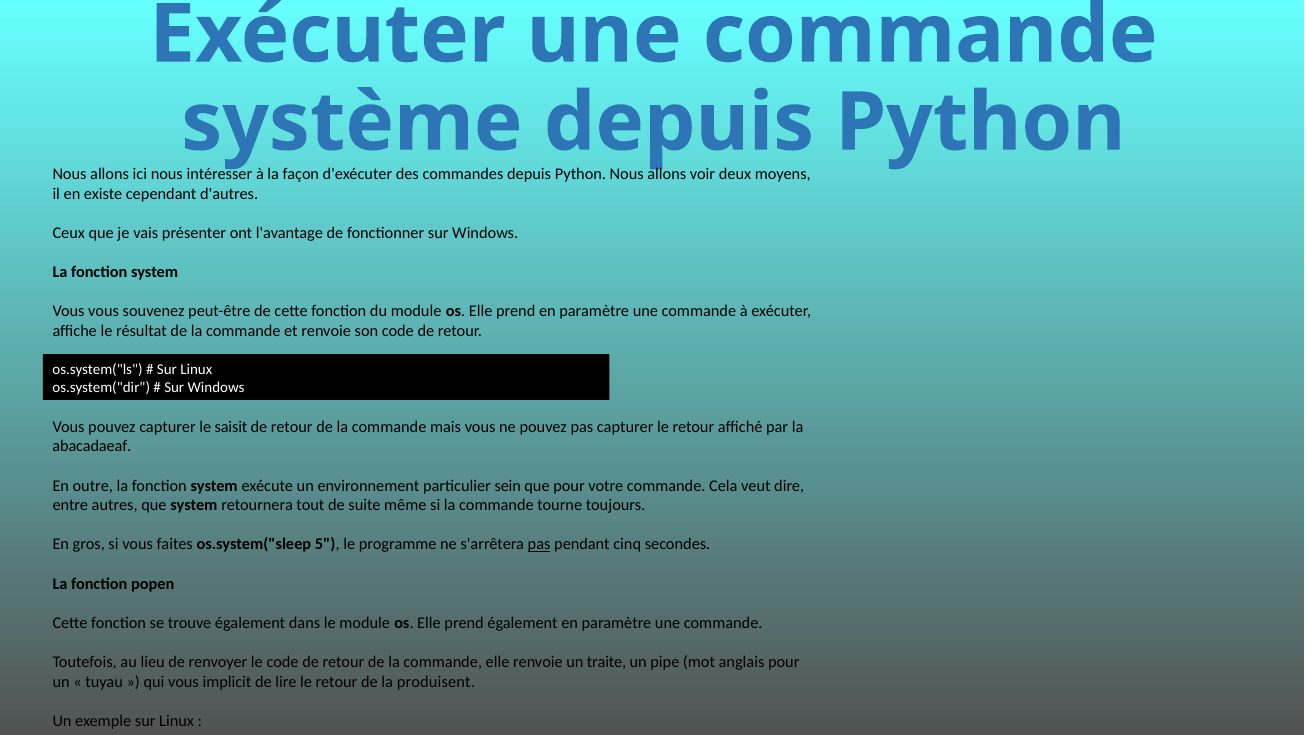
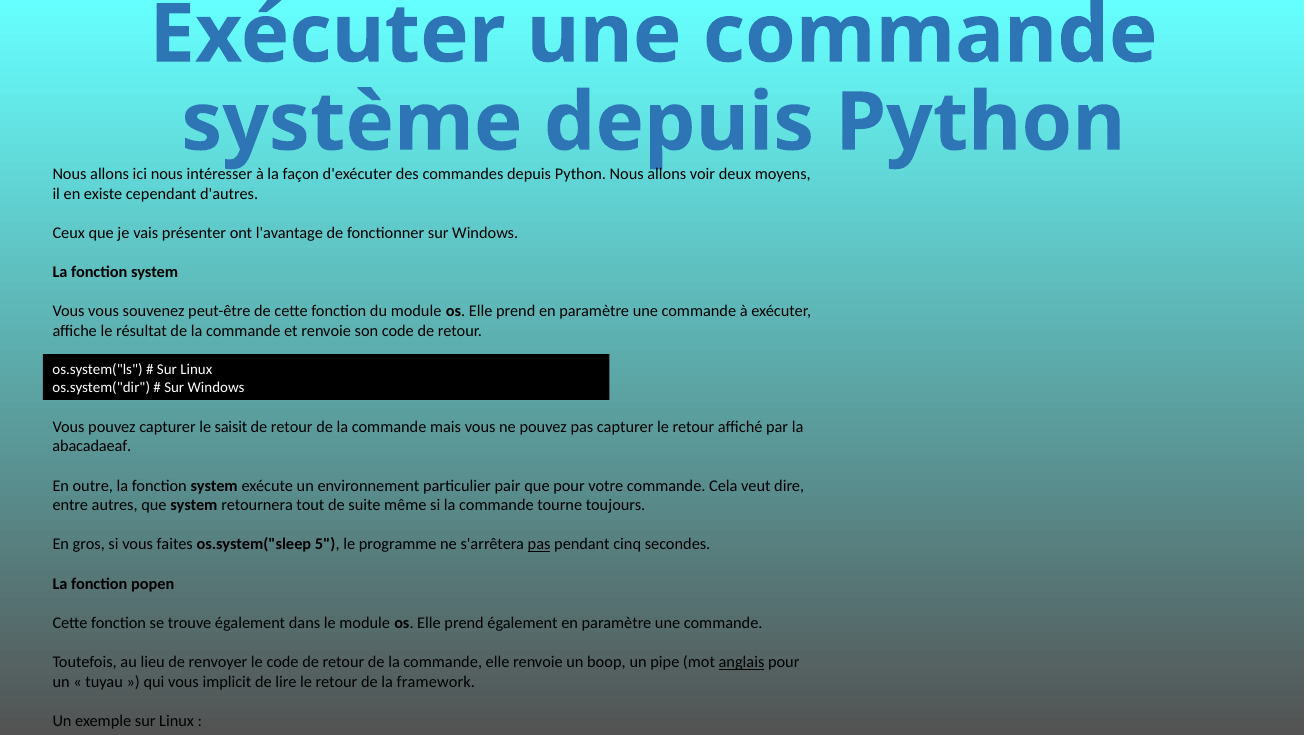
sein: sein -> pair
traite: traite -> boop
anglais underline: none -> present
produisent: produisent -> framework
